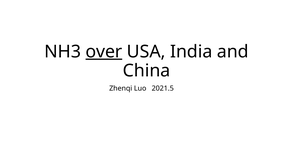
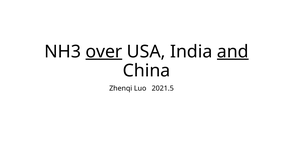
and underline: none -> present
